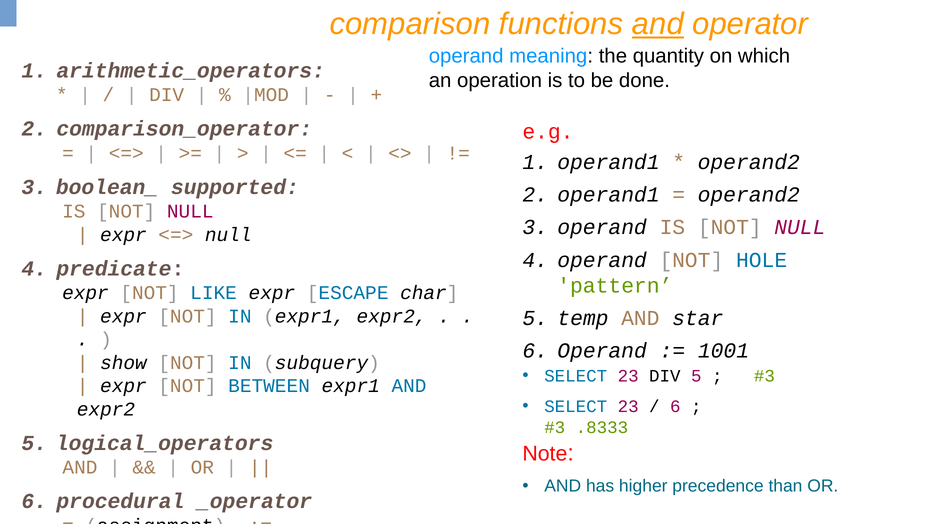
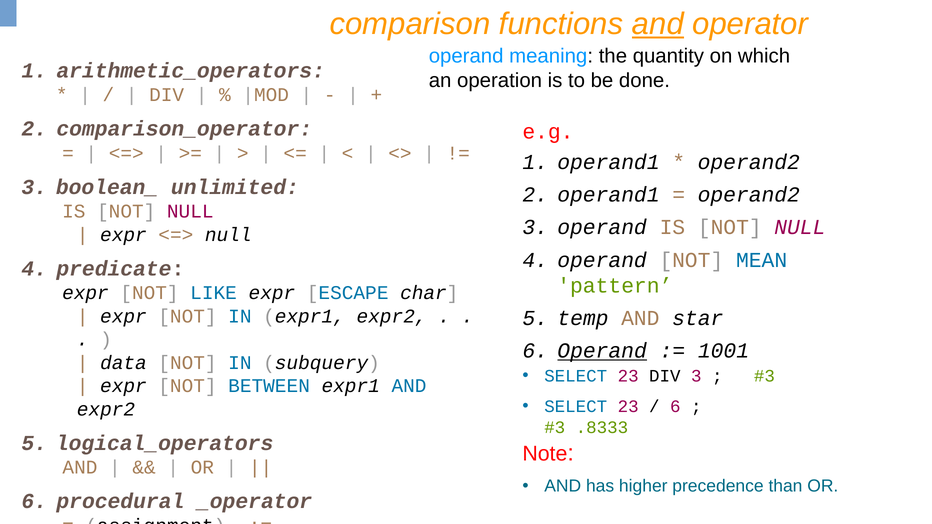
supported: supported -> unlimited
HOLE: HOLE -> MEAN
Operand at (602, 351) underline: none -> present
show: show -> data
DIV 5: 5 -> 3
